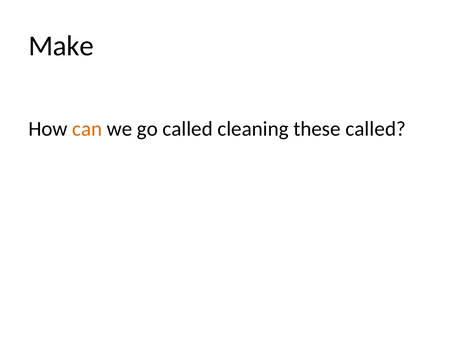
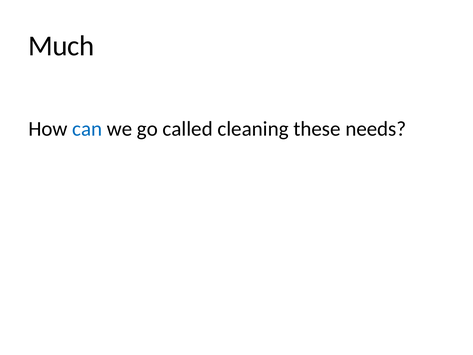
Make: Make -> Much
can colour: orange -> blue
these called: called -> needs
